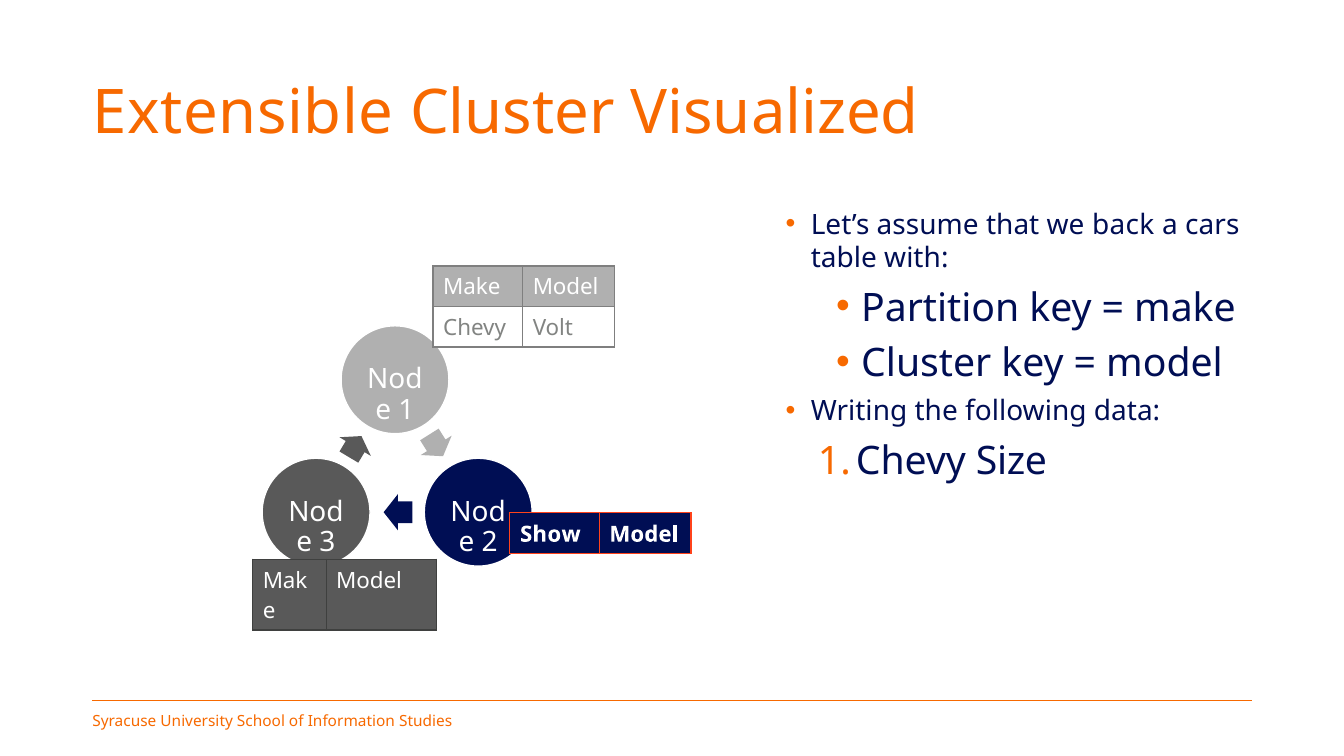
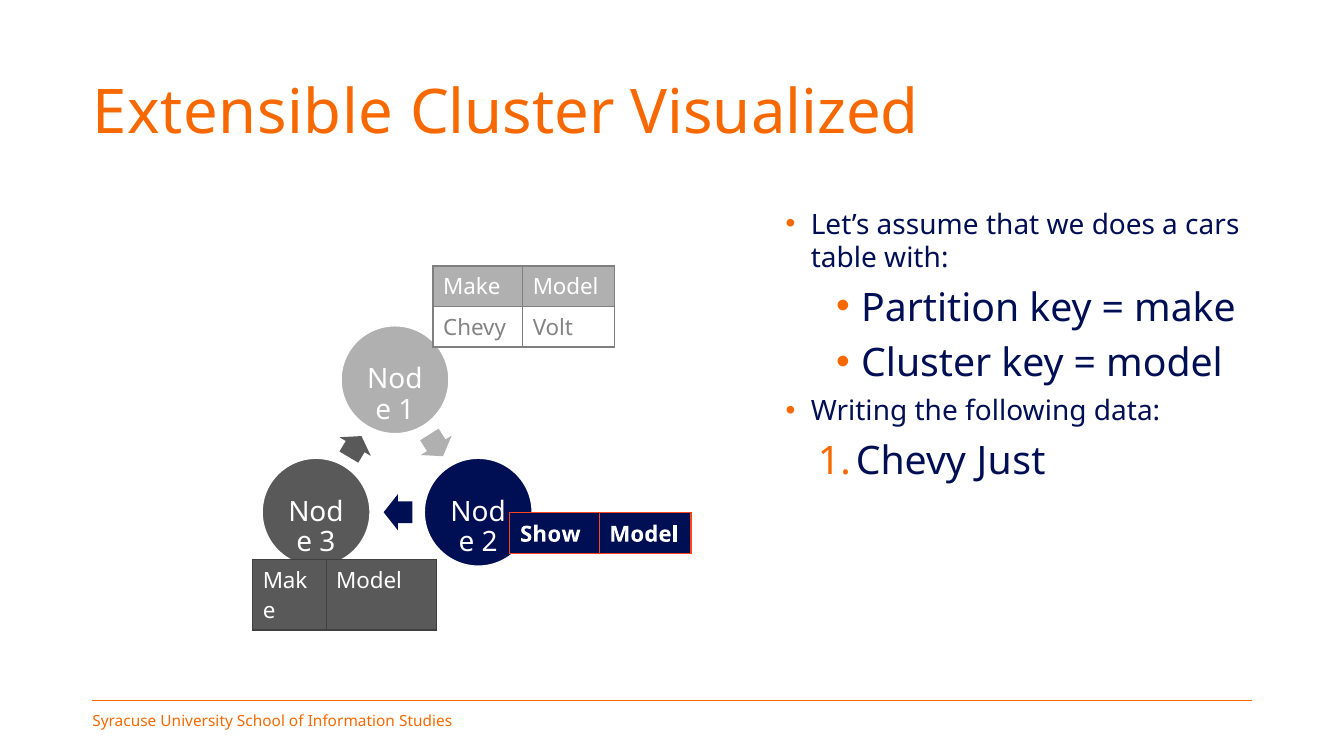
back: back -> does
Size: Size -> Just
